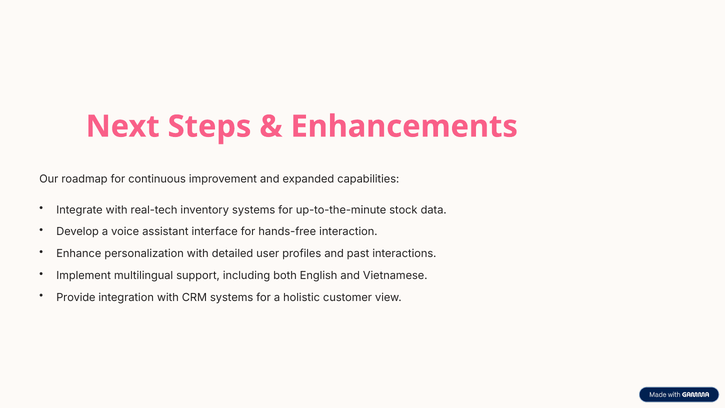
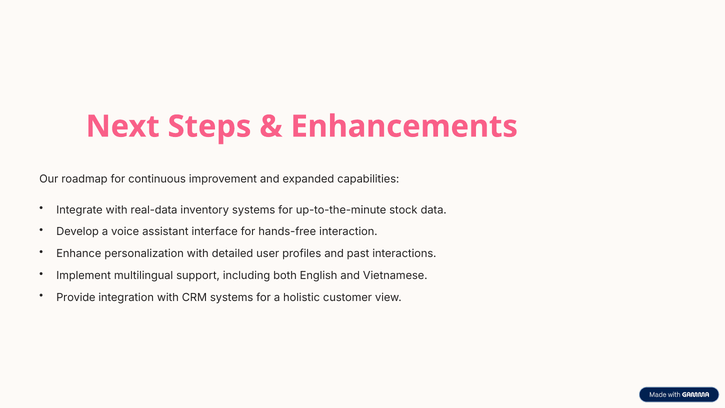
real-tech: real-tech -> real-data
